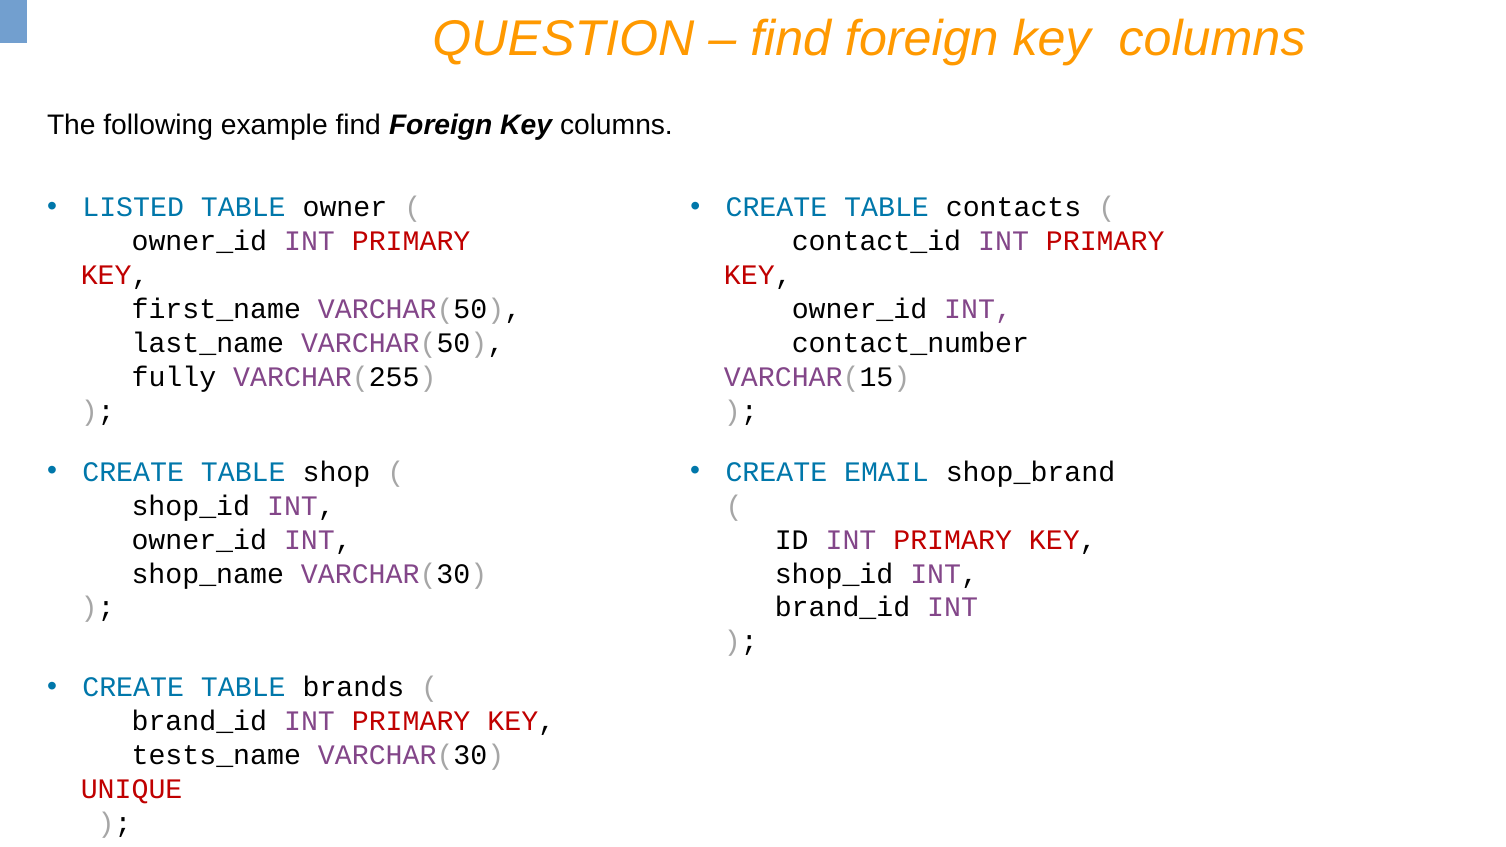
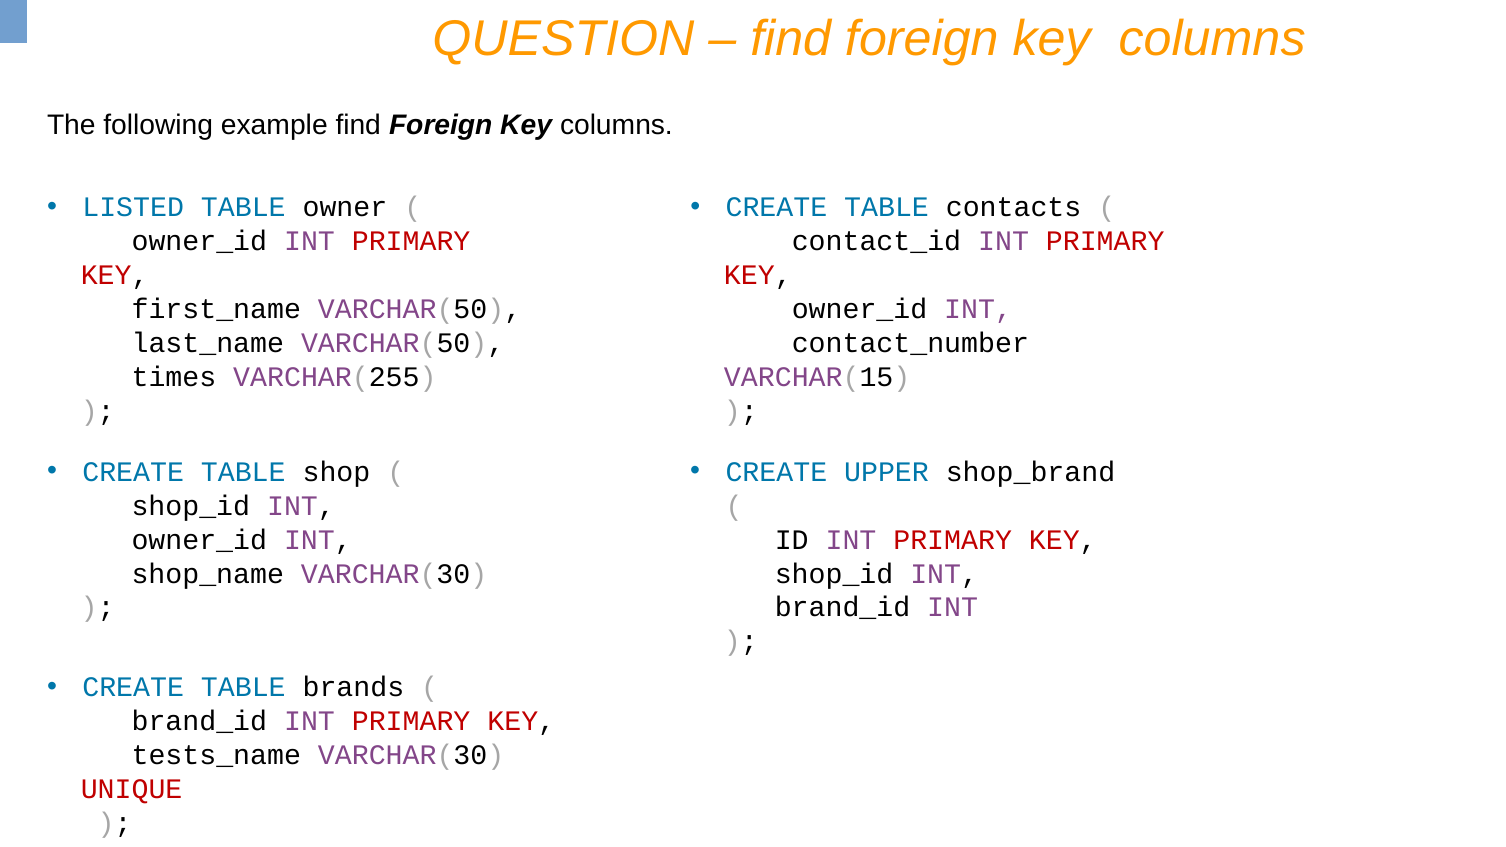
fully: fully -> times
EMAIL: EMAIL -> UPPER
